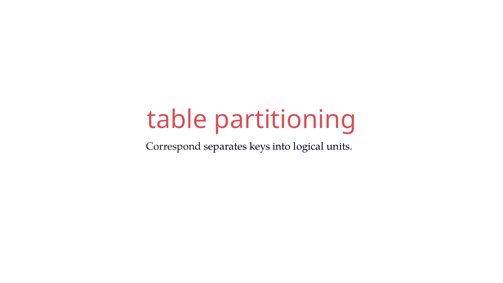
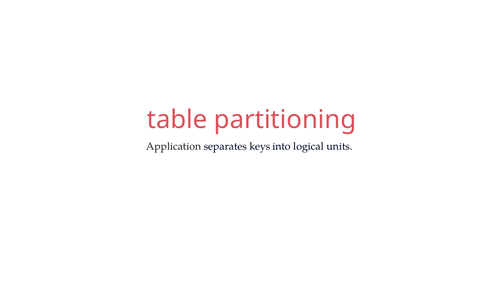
Correspond: Correspond -> Application
